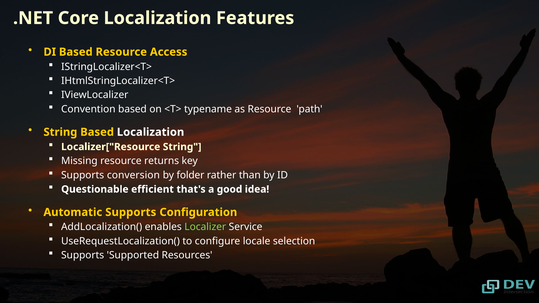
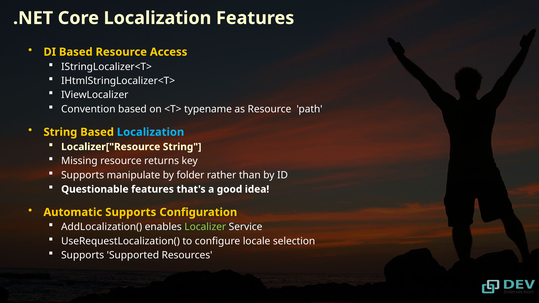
Localization at (151, 132) colour: white -> light blue
conversion: conversion -> manipulate
Questionable efficient: efficient -> features
